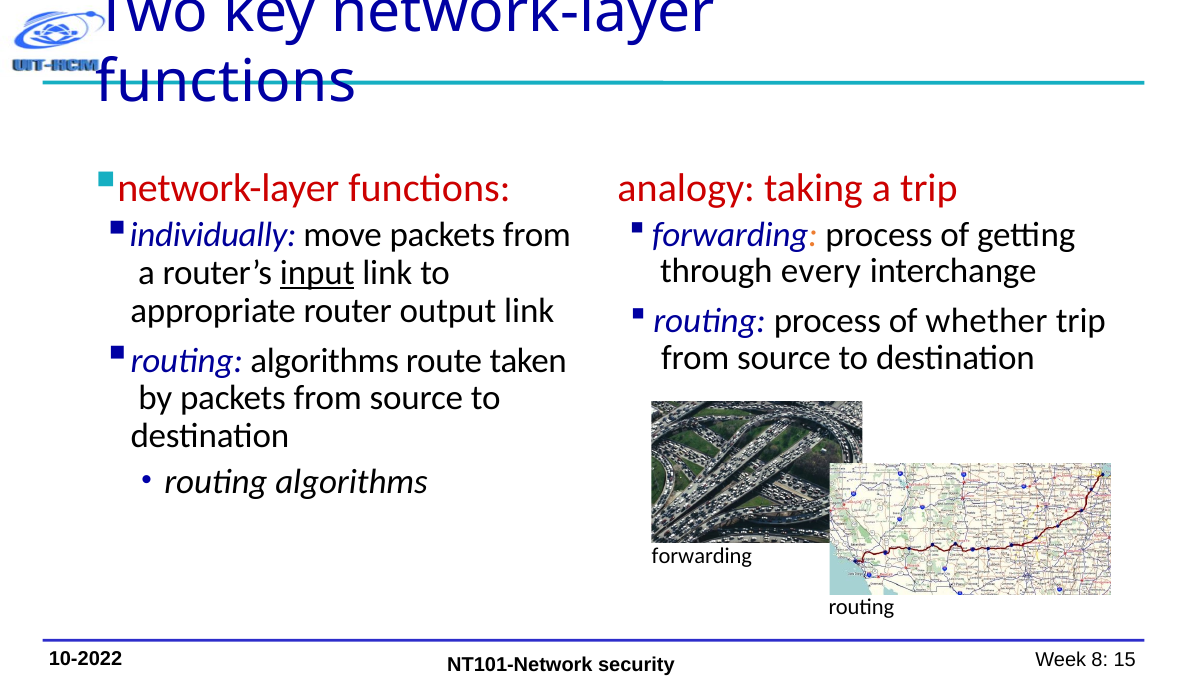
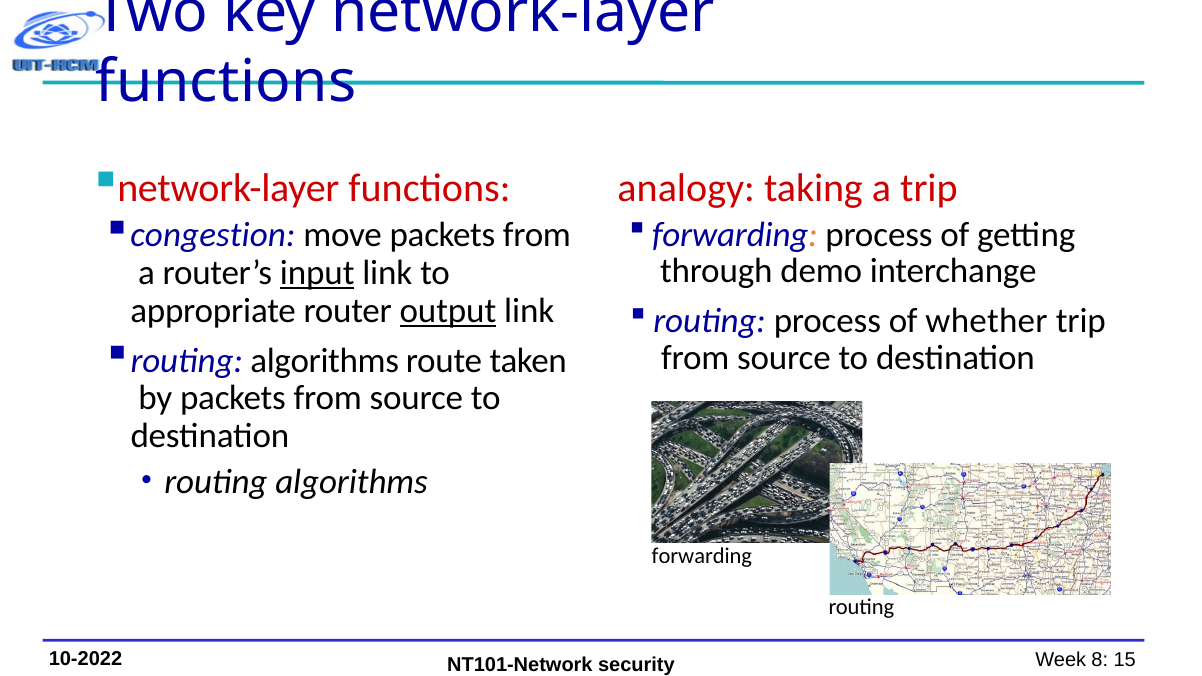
individually: individually -> congestion
every: every -> demo
output underline: none -> present
